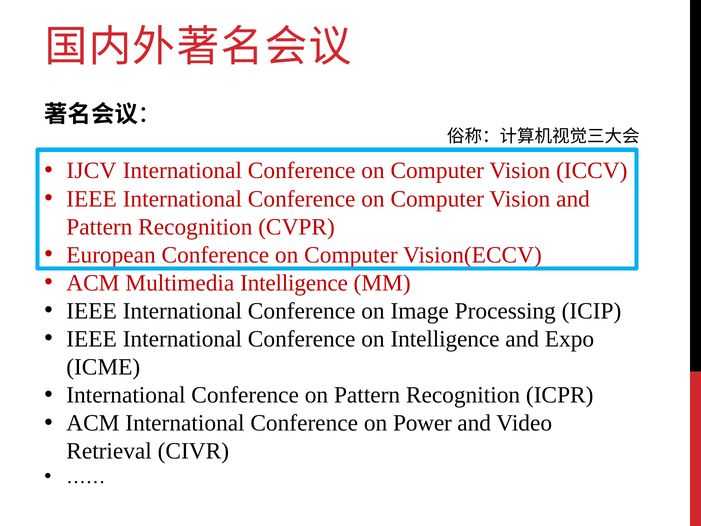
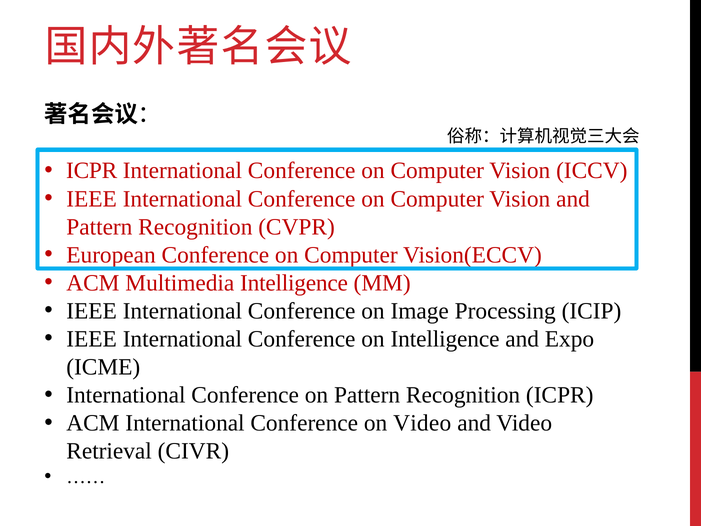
IJCV at (91, 171): IJCV -> ICPR
on Power: Power -> Video
